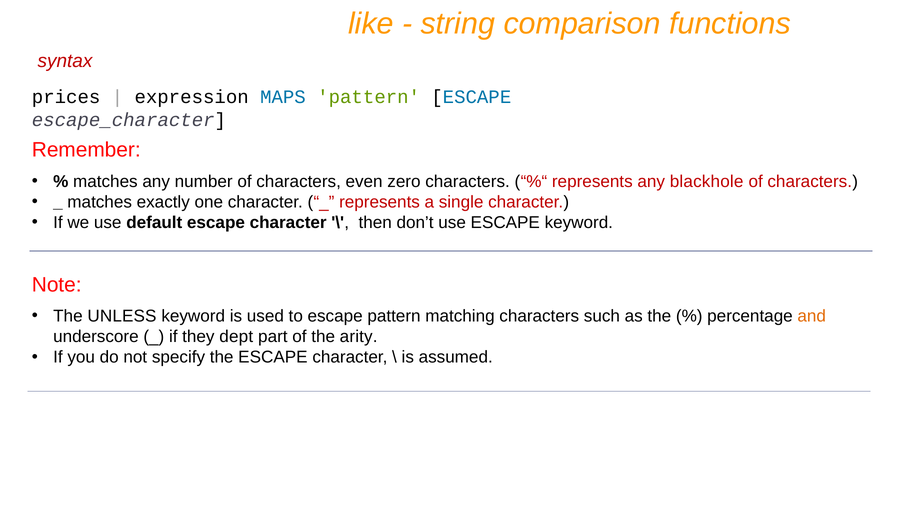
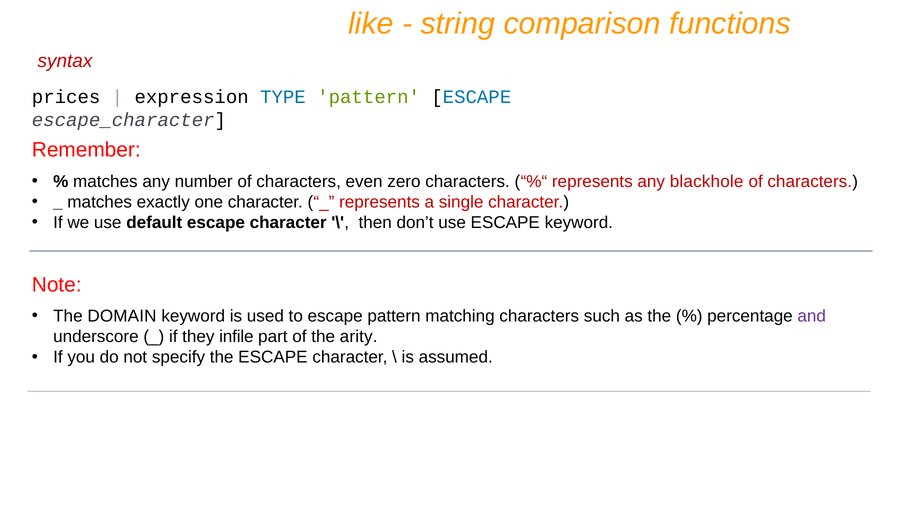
MAPS: MAPS -> TYPE
UNLESS: UNLESS -> DOMAIN
and colour: orange -> purple
dept: dept -> infile
